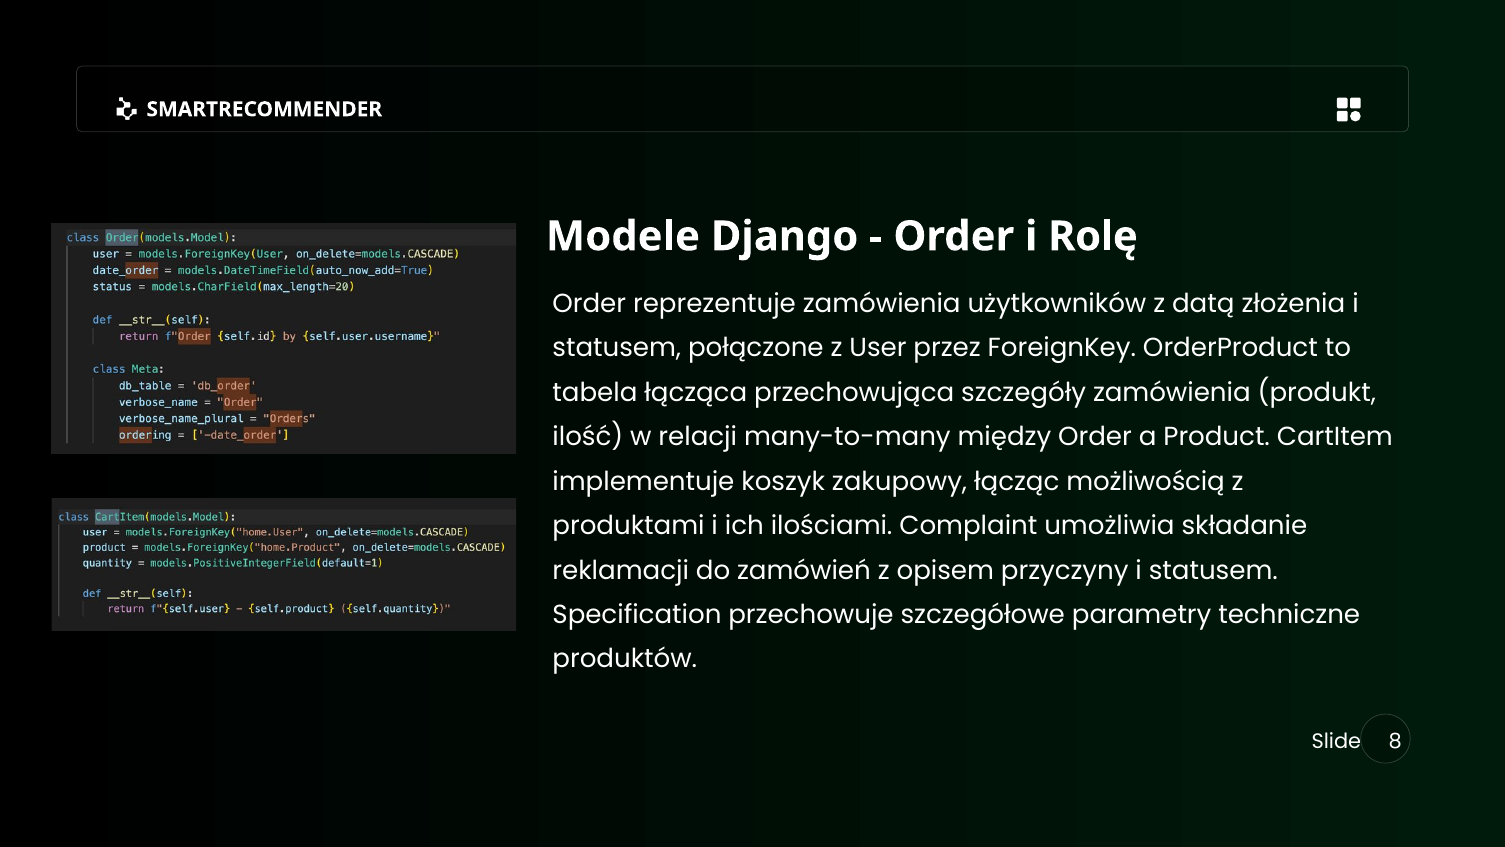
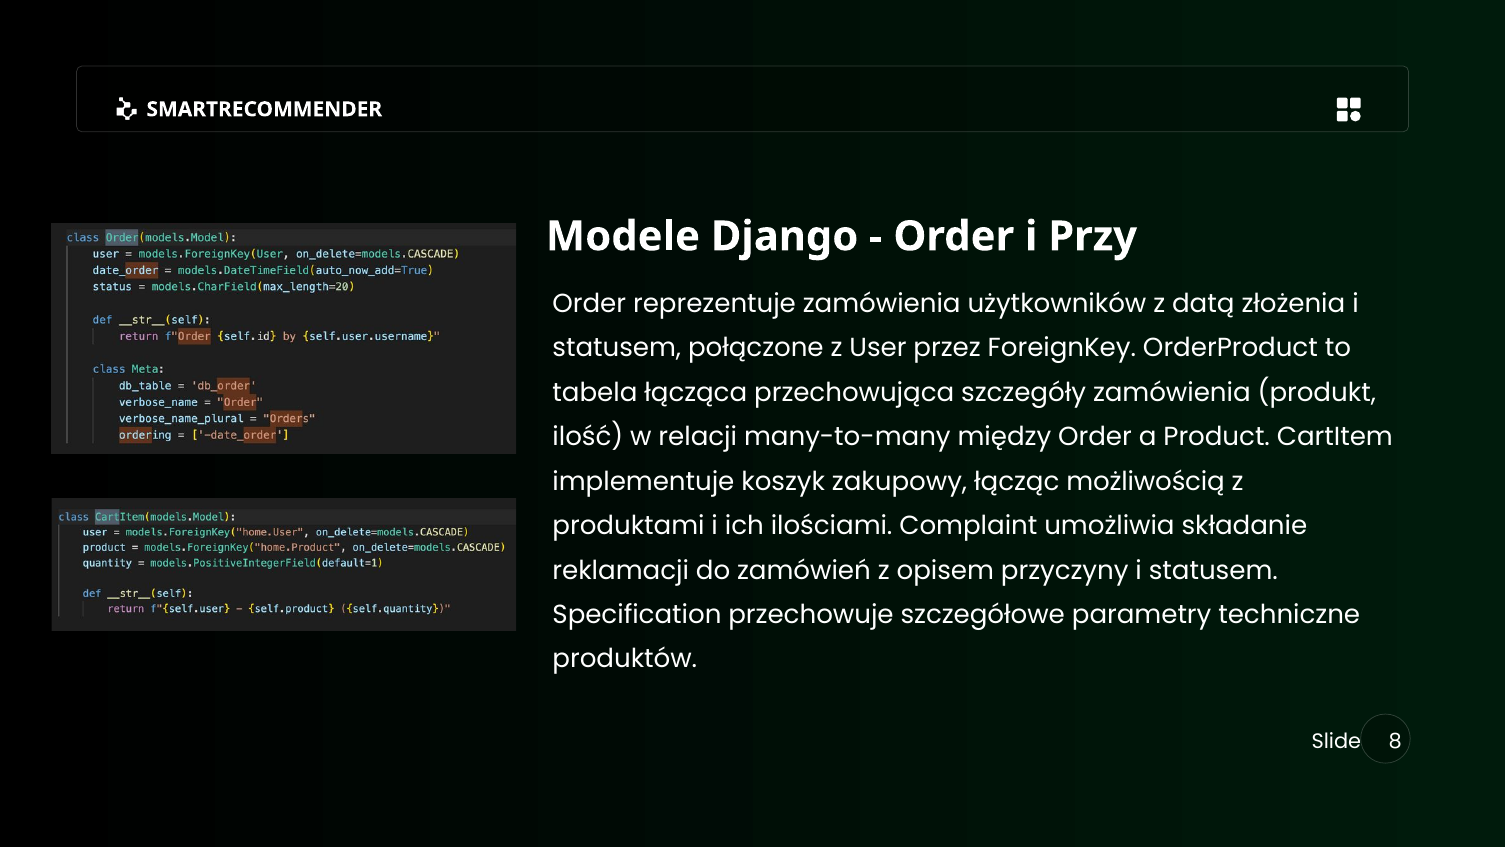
Rolę: Rolę -> Przy
